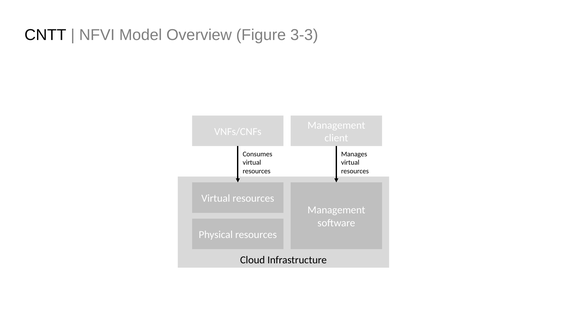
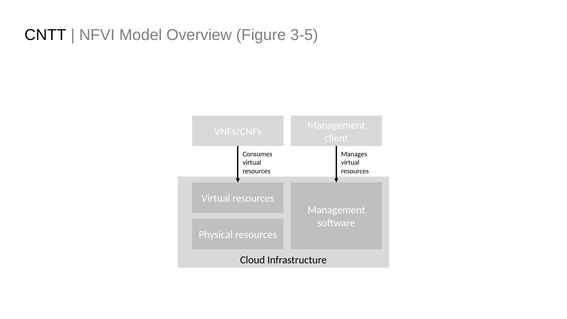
3-3: 3-3 -> 3-5
